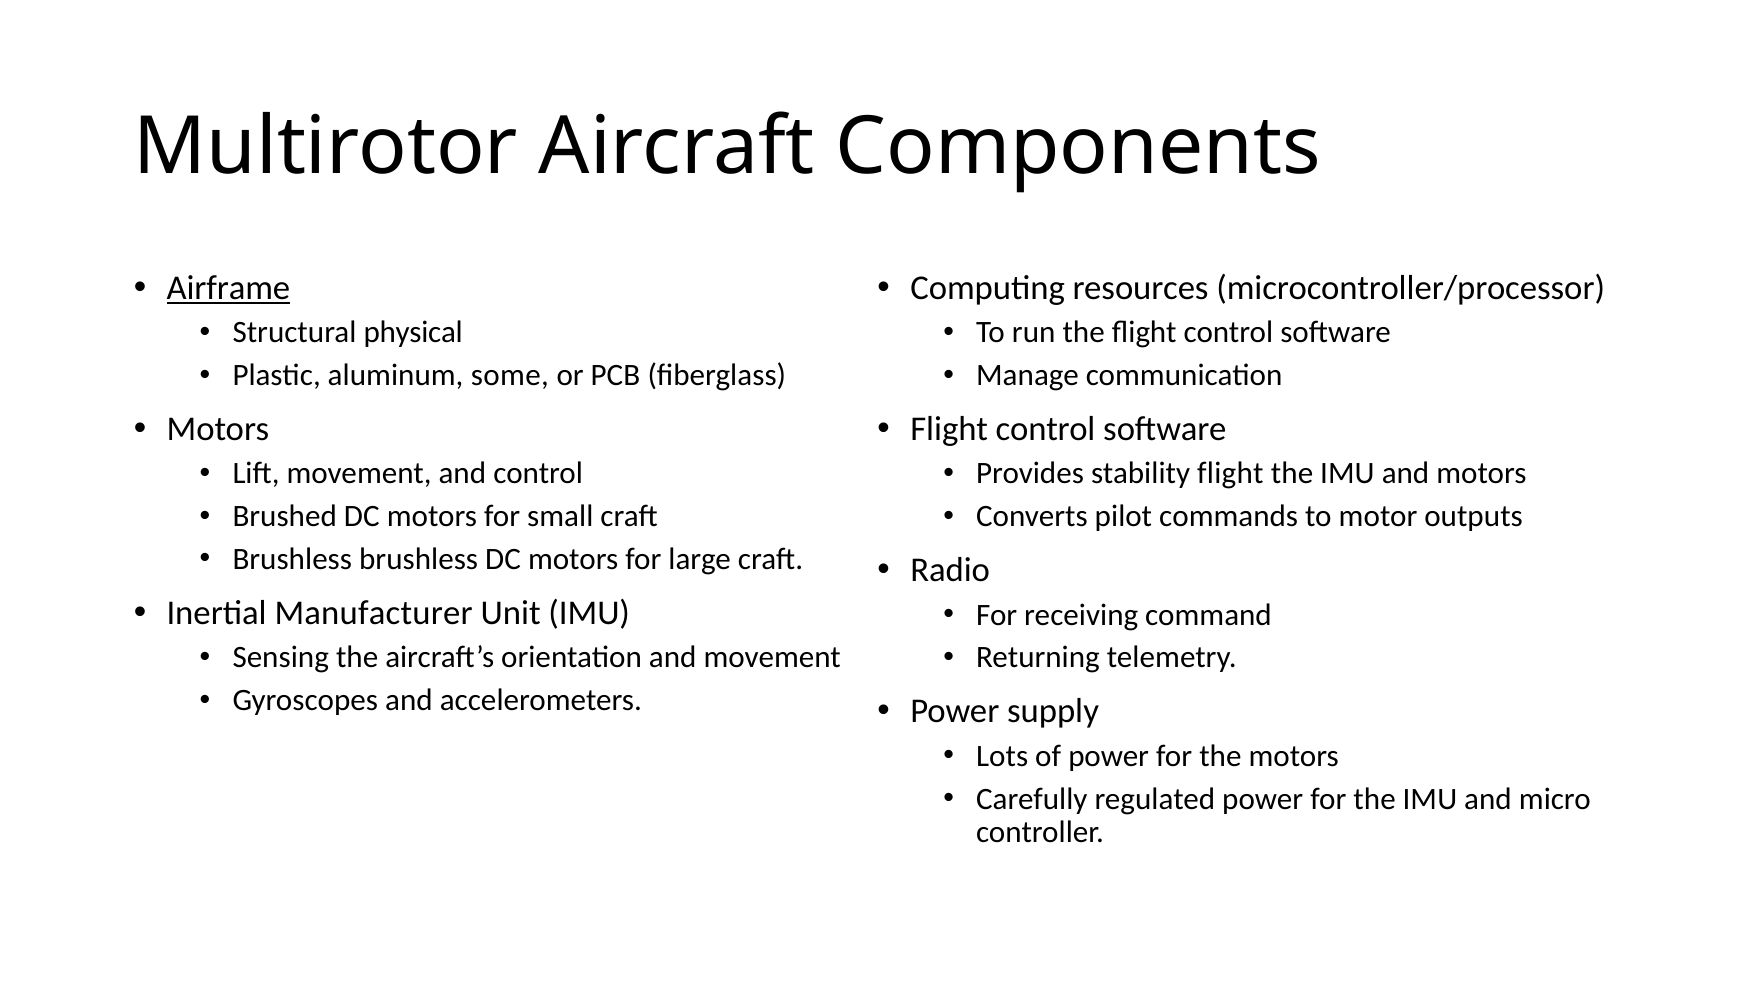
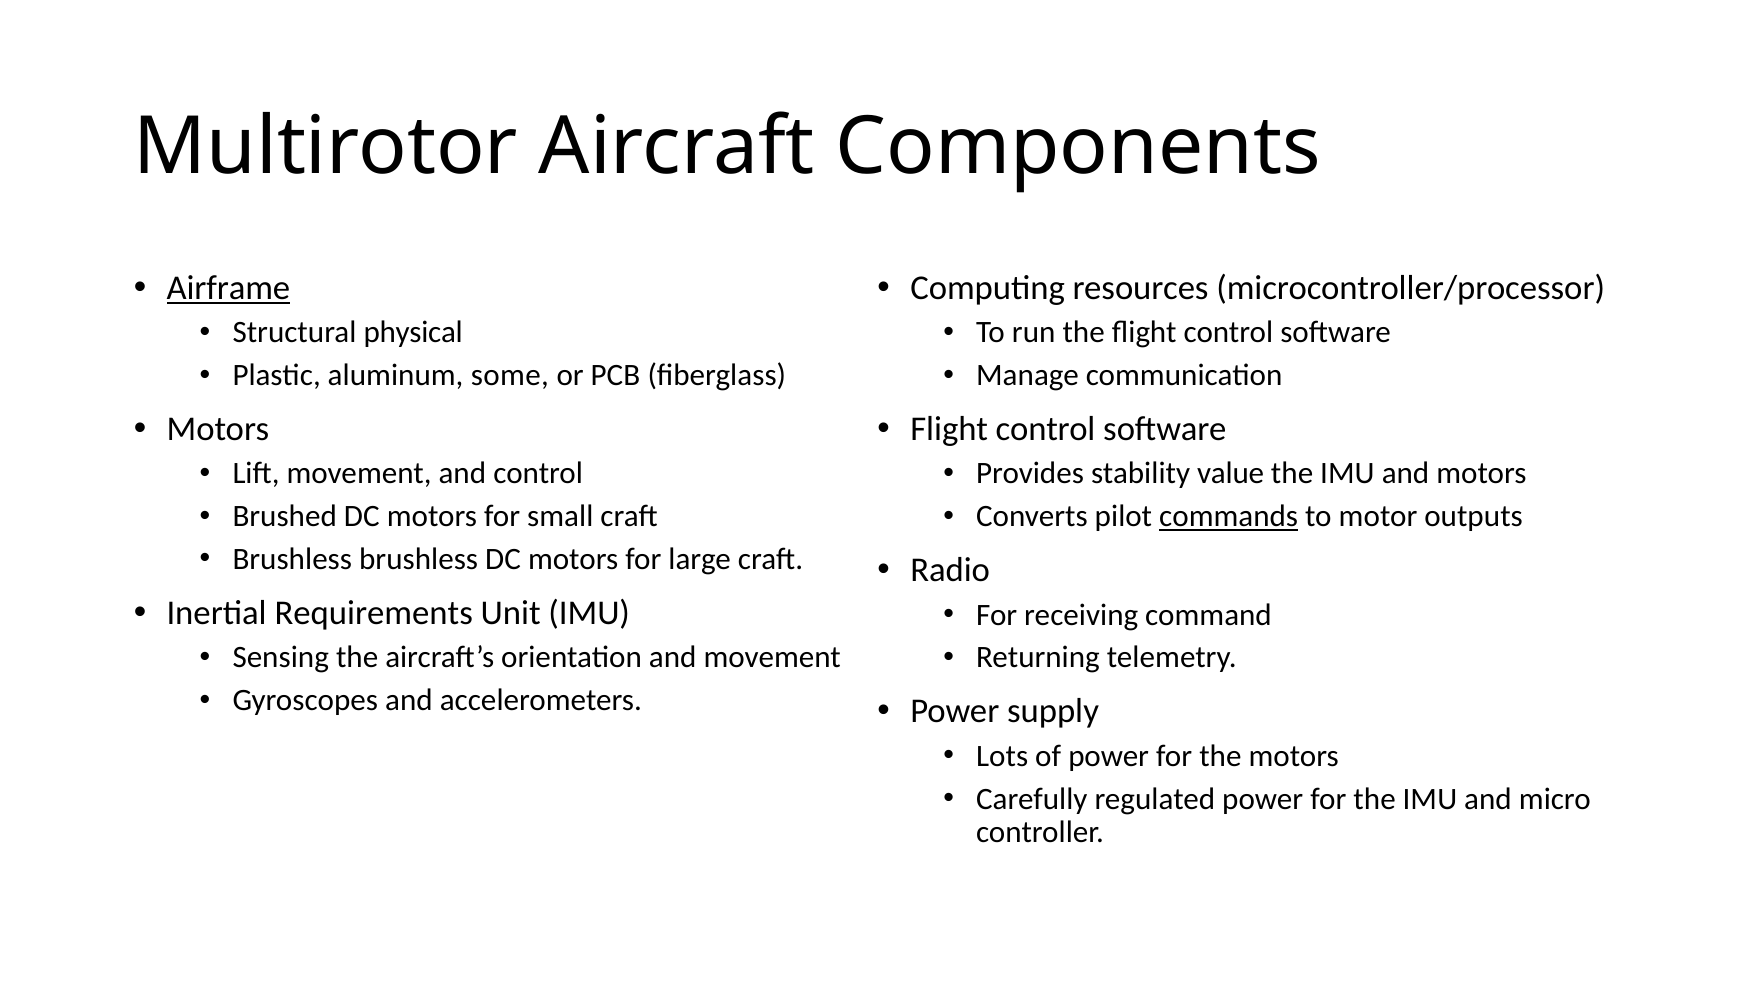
stability flight: flight -> value
commands underline: none -> present
Manufacturer: Manufacturer -> Requirements
